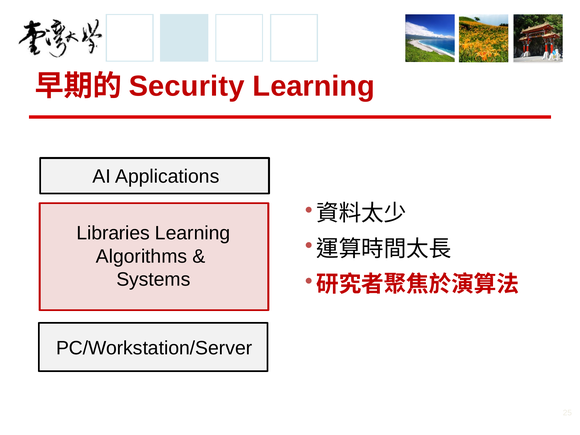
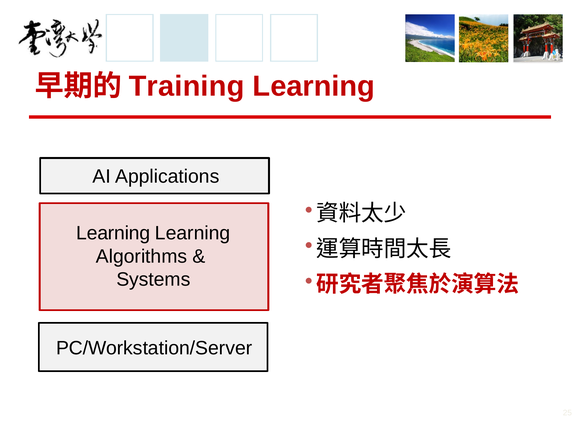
Security: Security -> Training
Libraries at (113, 233): Libraries -> Learning
